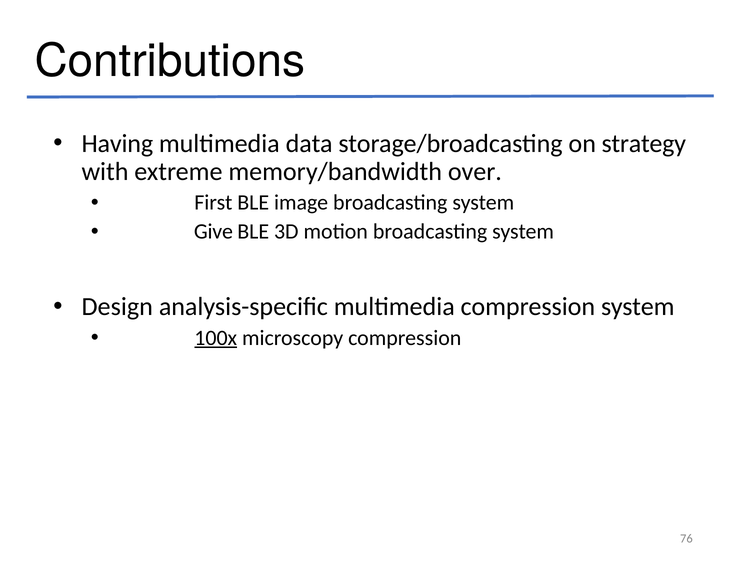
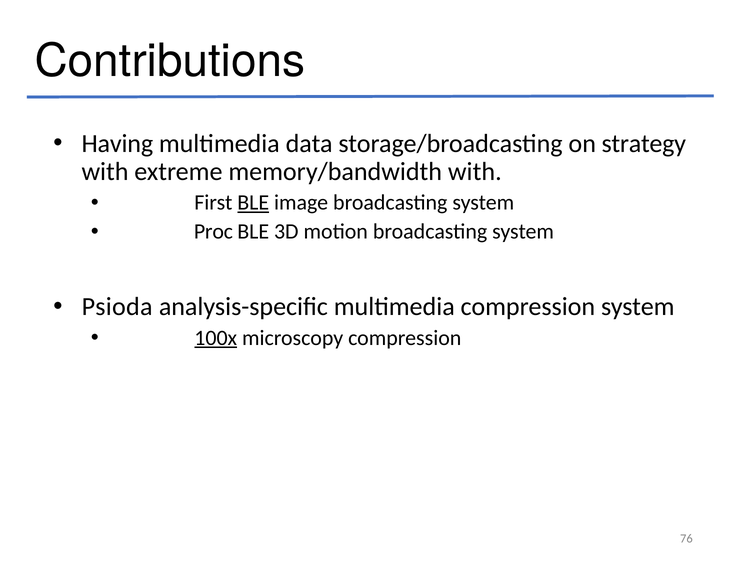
memory/bandwidth over: over -> with
BLE at (253, 203) underline: none -> present
Give: Give -> Proc
Design: Design -> Psioda
